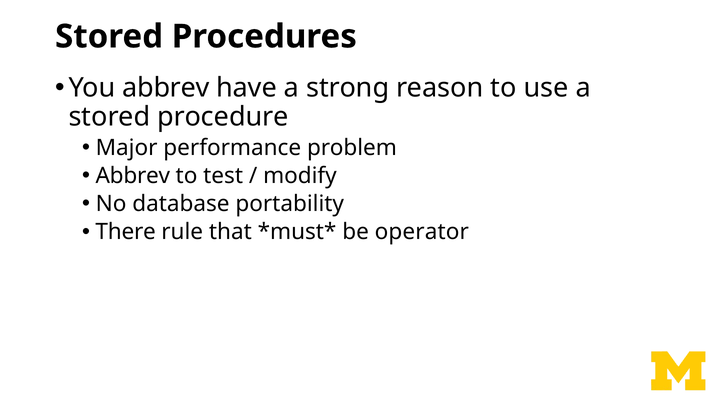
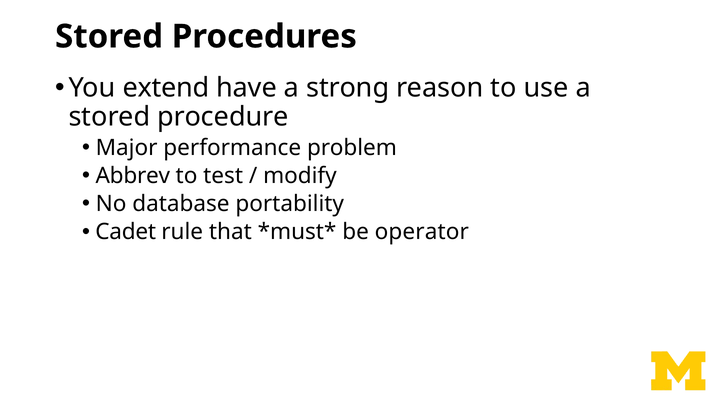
You abbrev: abbrev -> extend
There: There -> Cadet
